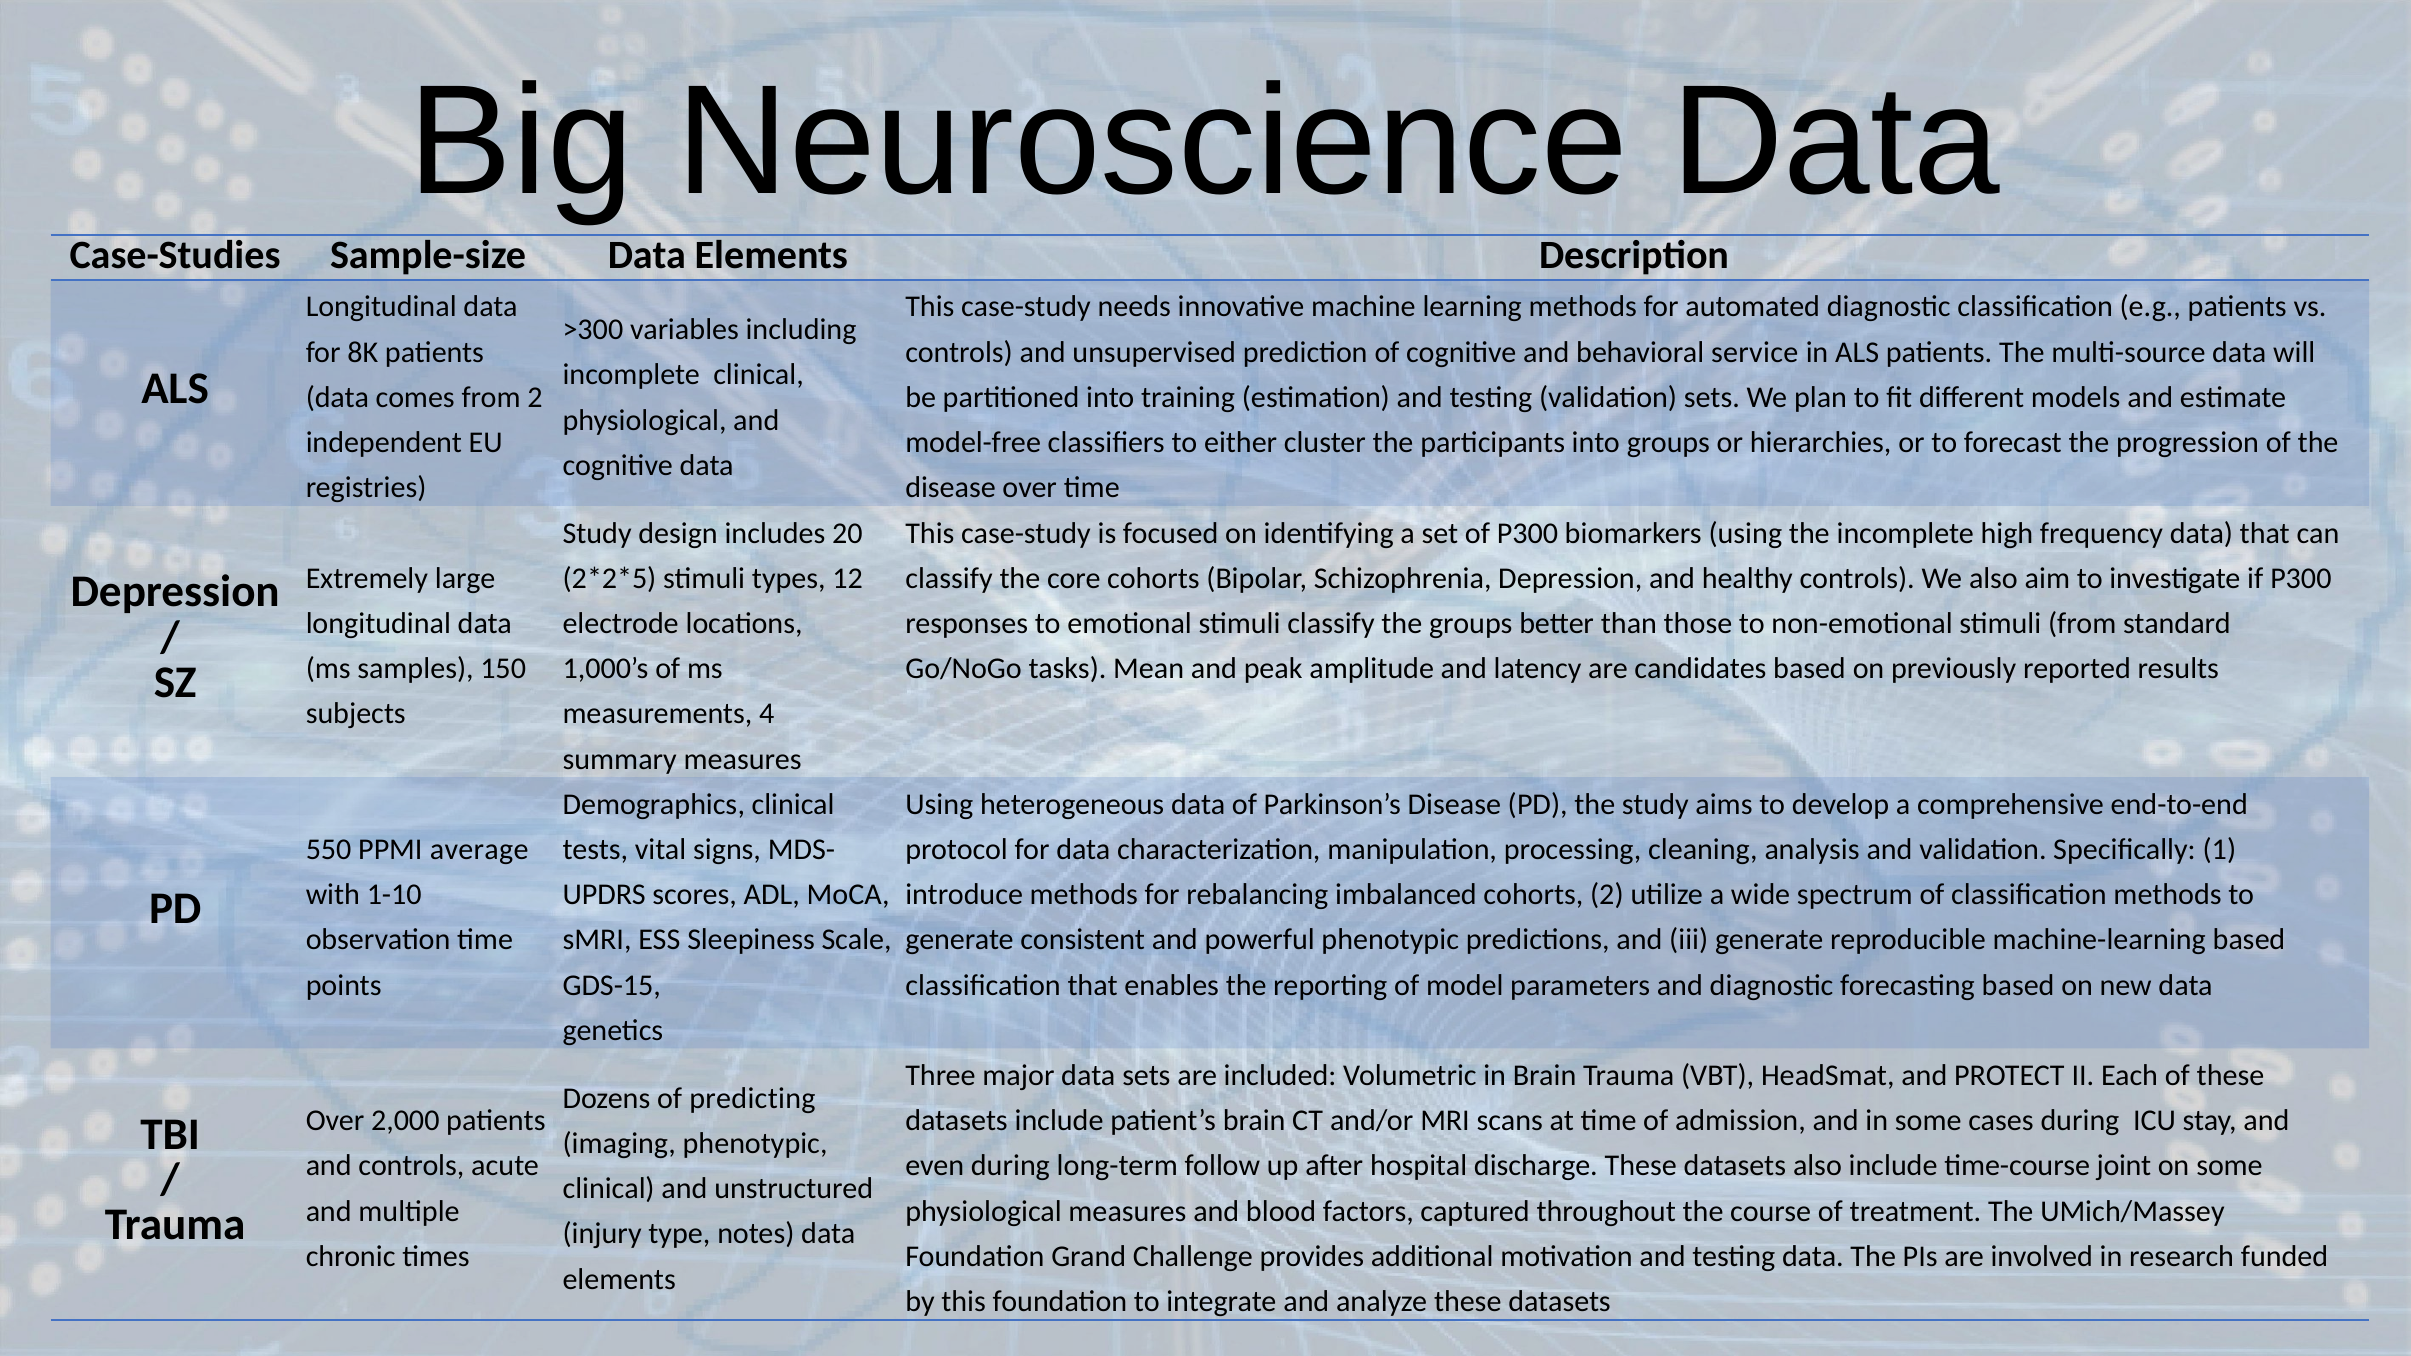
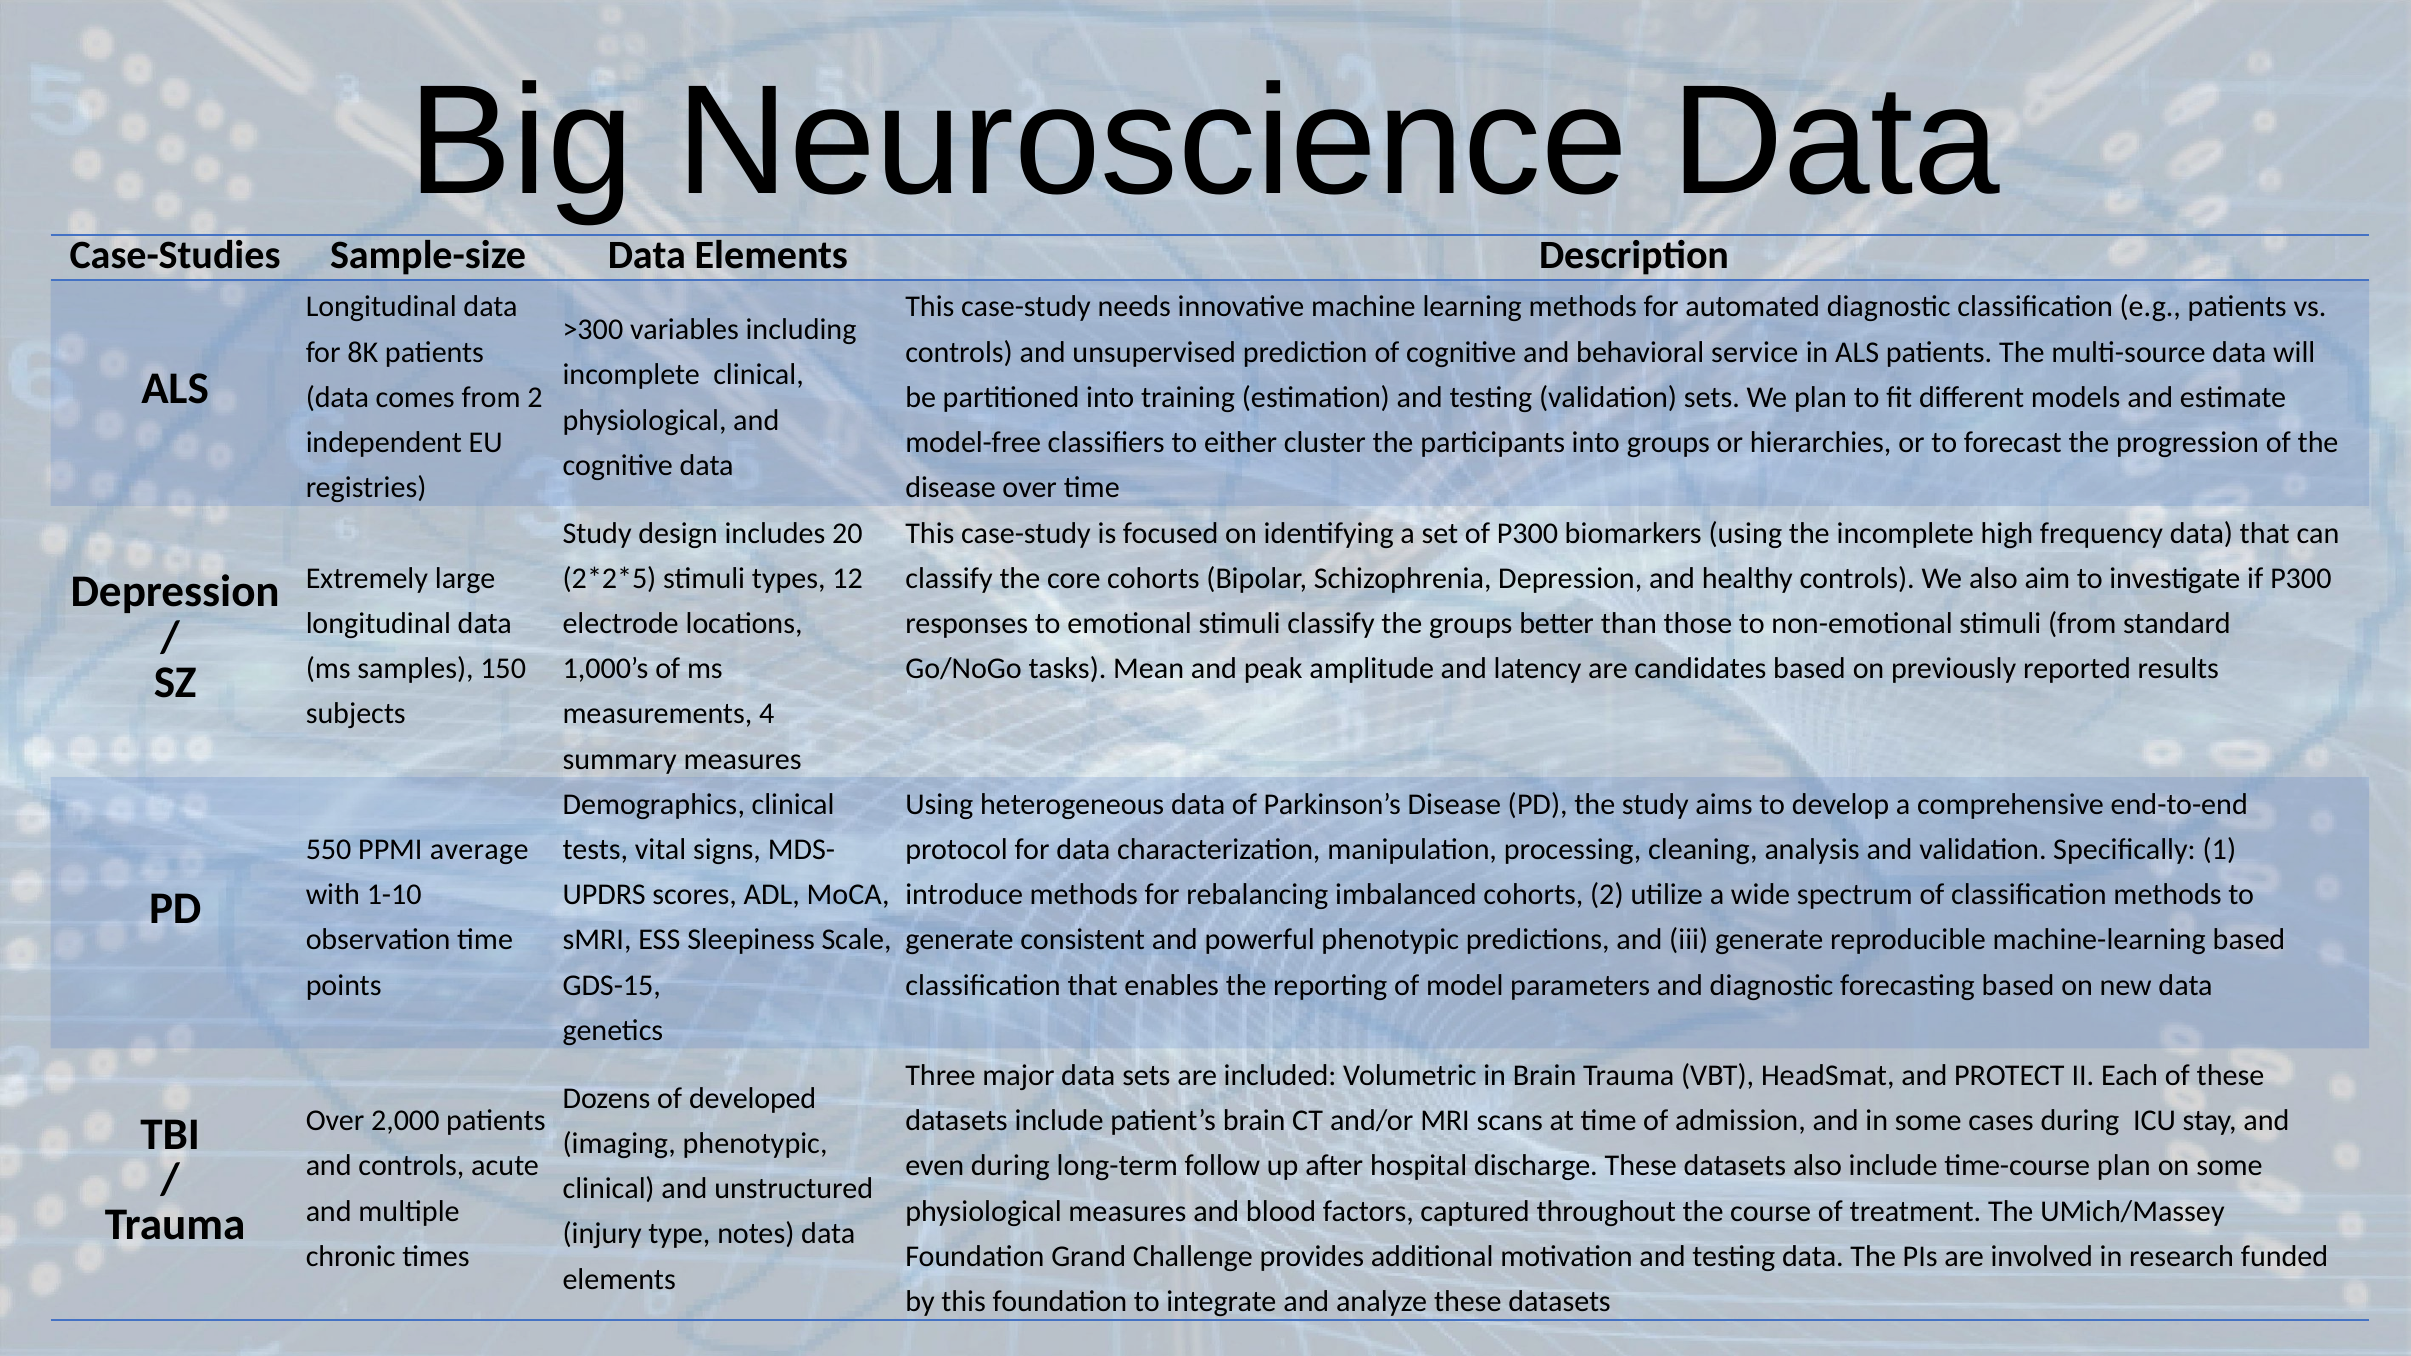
predicting: predicting -> developed
time-course joint: joint -> plan
